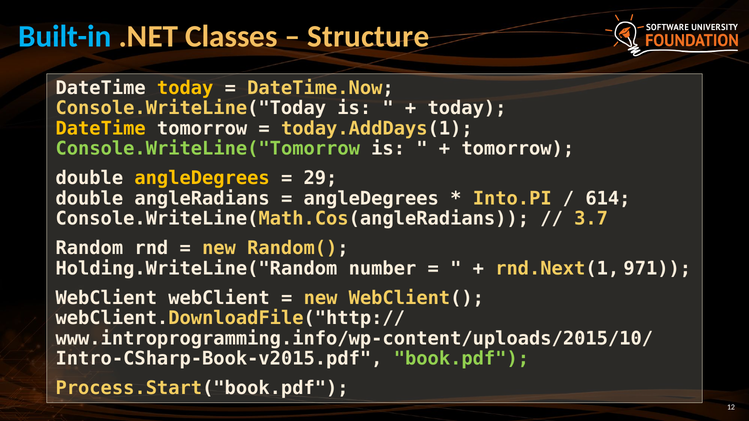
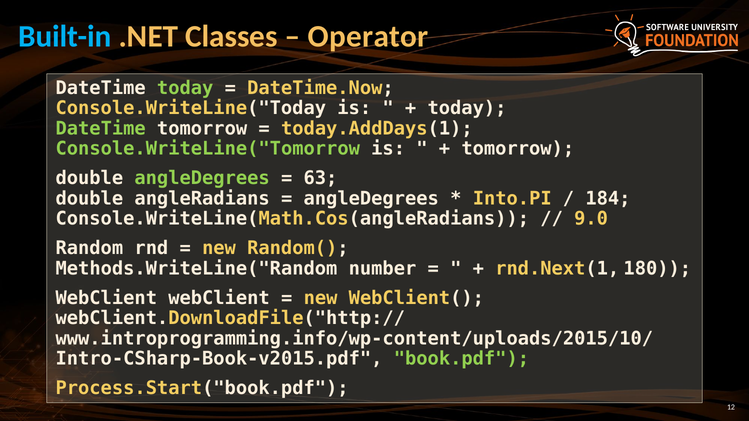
Structure: Structure -> Operator
today at (185, 88) colour: yellow -> light green
DateTime at (101, 129) colour: yellow -> light green
angleDegrees at (202, 178) colour: yellow -> light green
29: 29 -> 63
614: 614 -> 184
3.7: 3.7 -> 9.0
Holding.WriteLine("Random: Holding.WriteLine("Random -> Methods.WriteLine("Random
971: 971 -> 180
